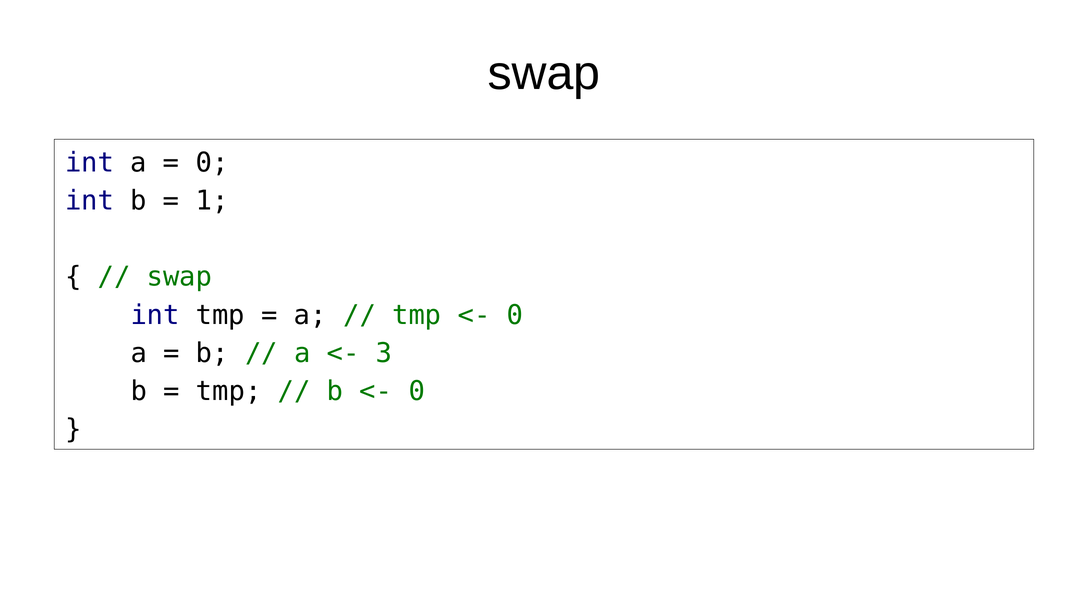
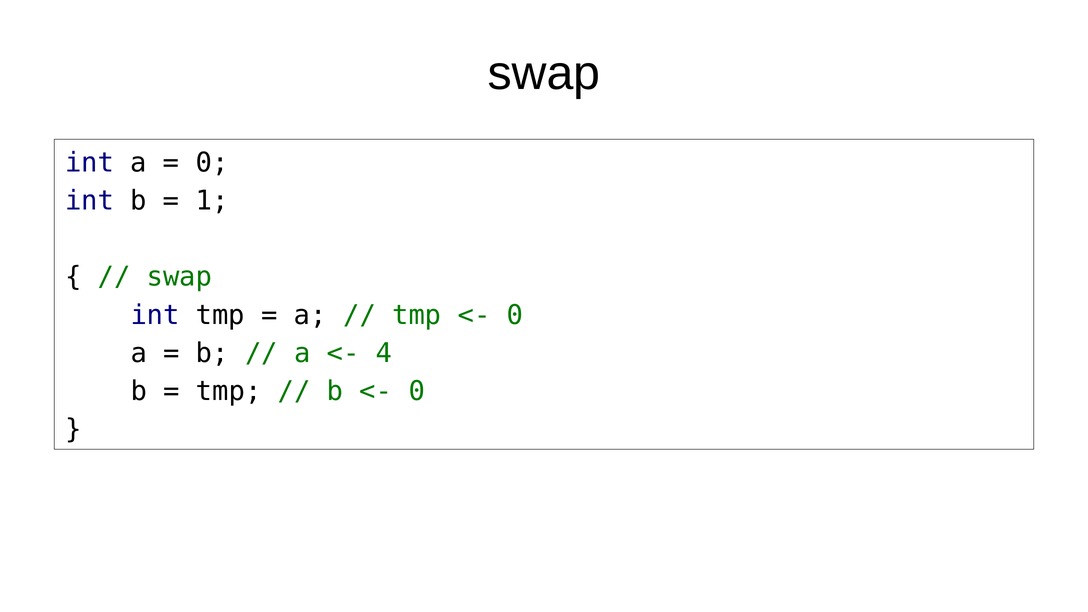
3: 3 -> 4
